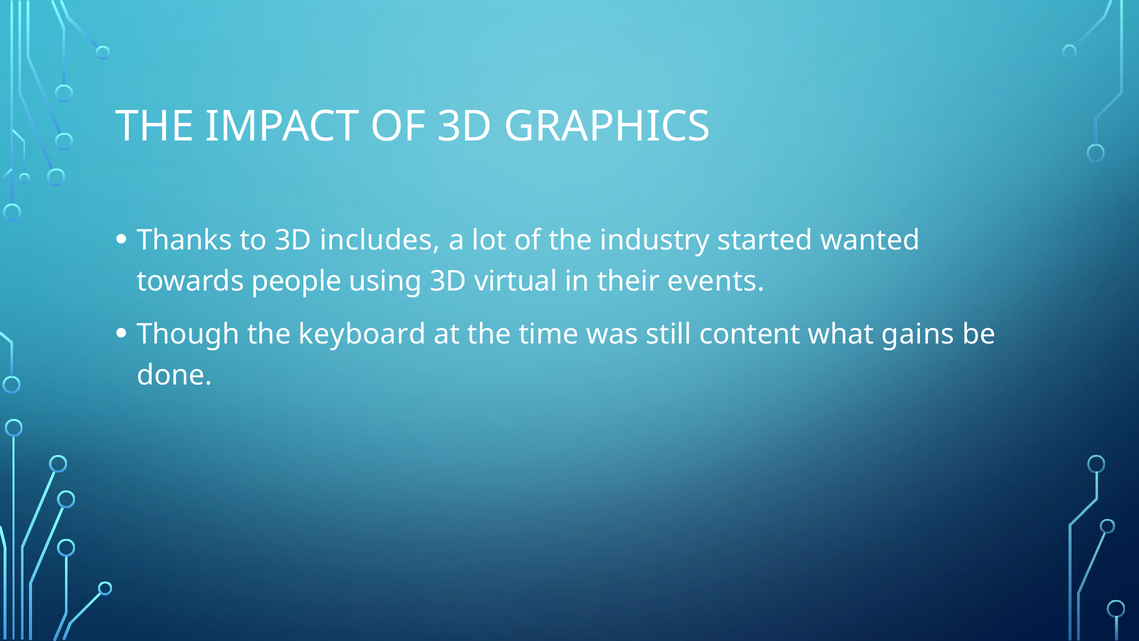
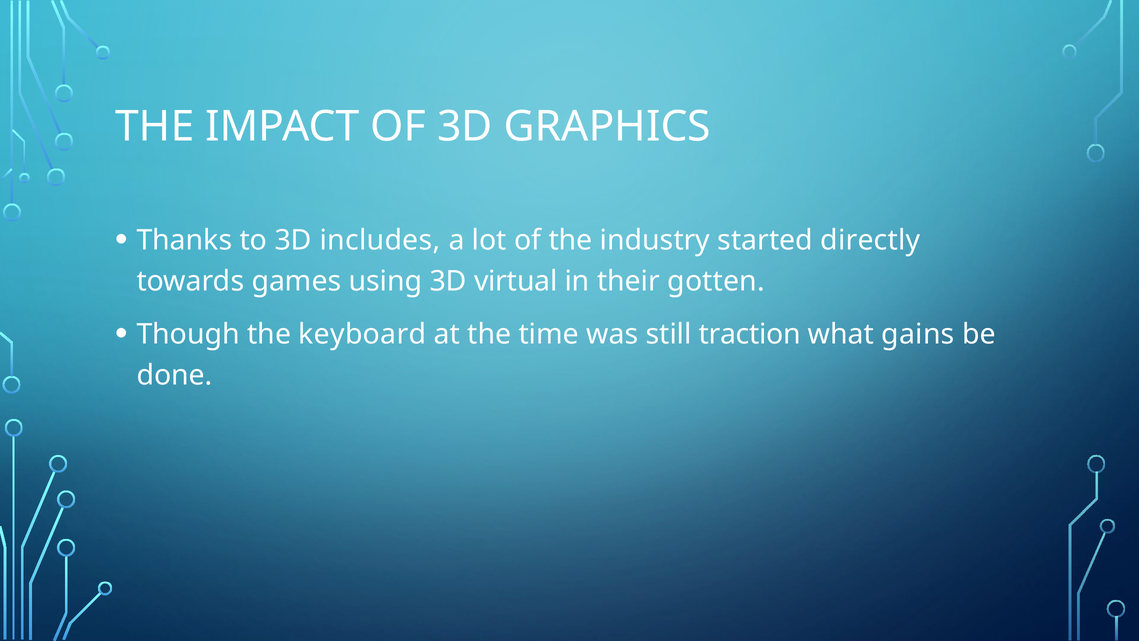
wanted: wanted -> directly
people: people -> games
events: events -> gotten
content: content -> traction
